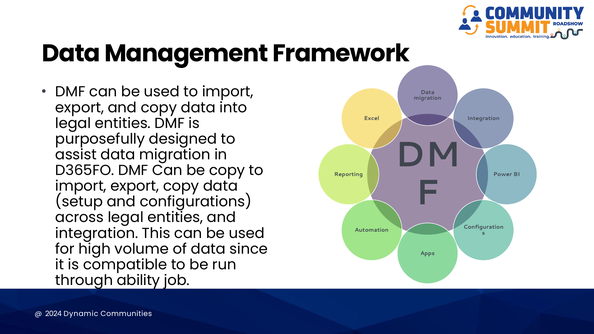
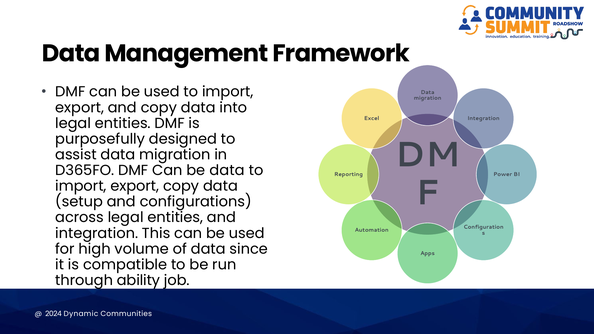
be copy: copy -> data
